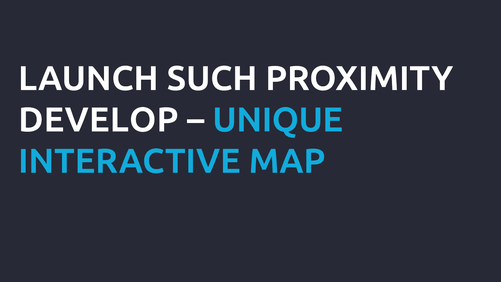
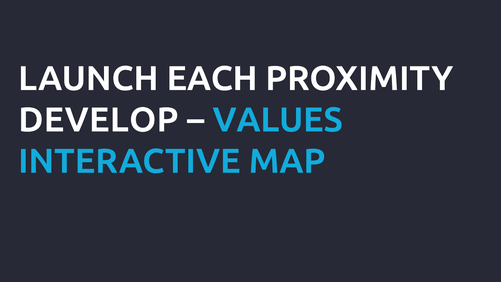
SUCH: SUCH -> EACH
UNIQUE: UNIQUE -> VALUES
